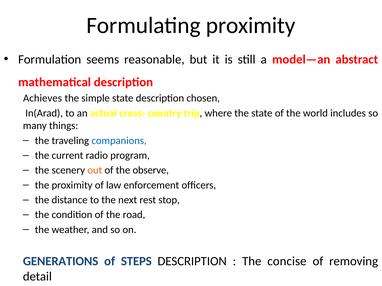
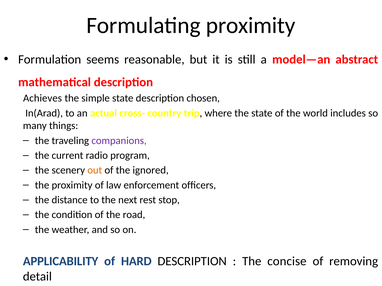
companions colour: blue -> purple
observe: observe -> ignored
GENERATIONS: GENERATIONS -> APPLICABILITY
STEPS: STEPS -> HARD
